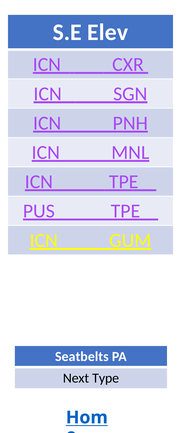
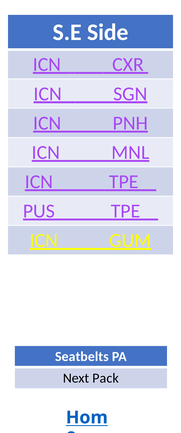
Elev: Elev -> Side
Type: Type -> Pack
